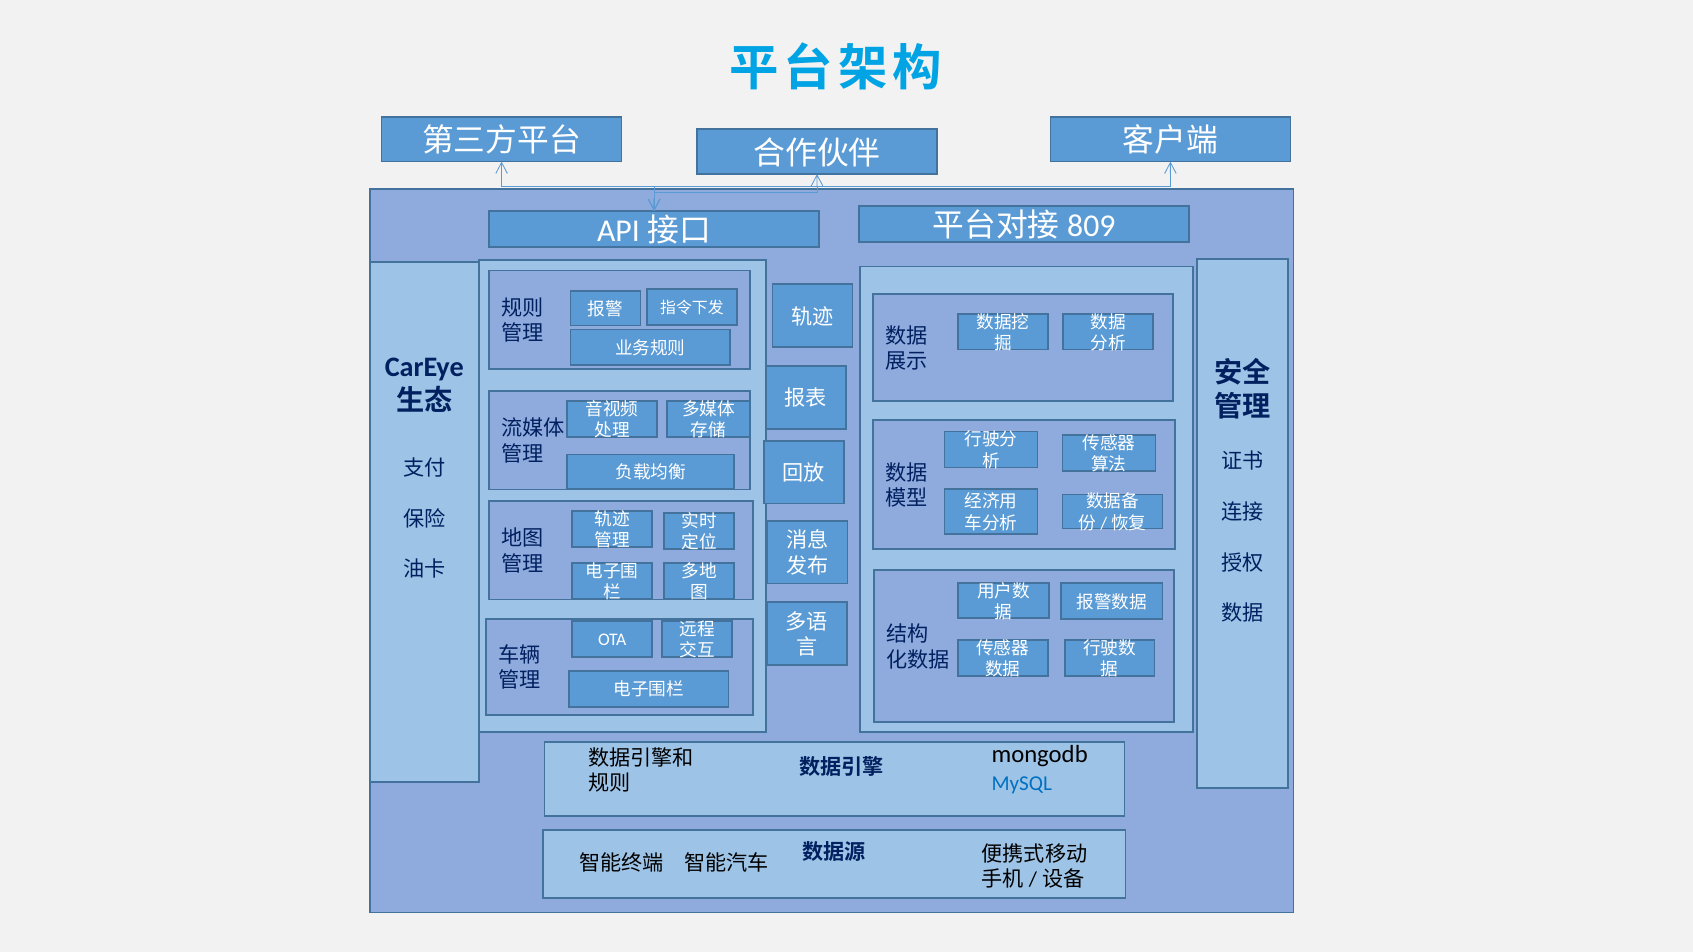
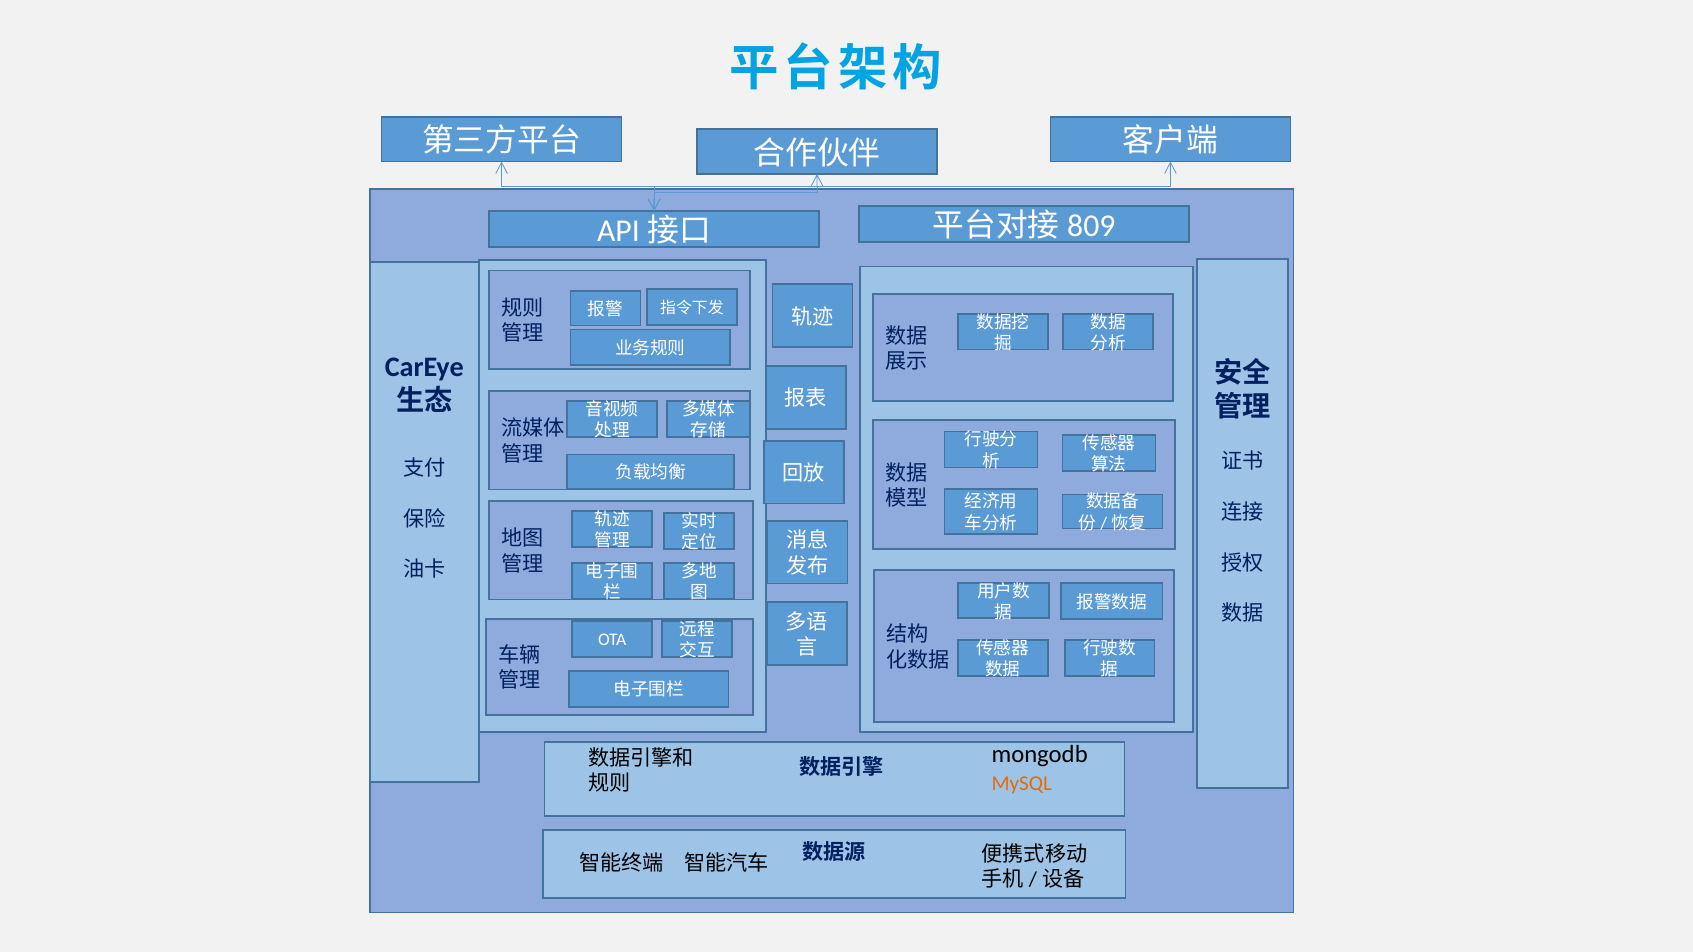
MySQL colour: blue -> orange
